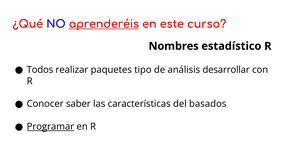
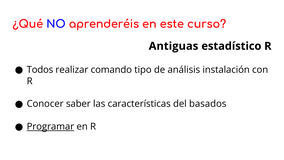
aprenderéis underline: present -> none
Nombres: Nombres -> Antiguas
paquetes: paquetes -> comando
desarrollar: desarrollar -> instalación
